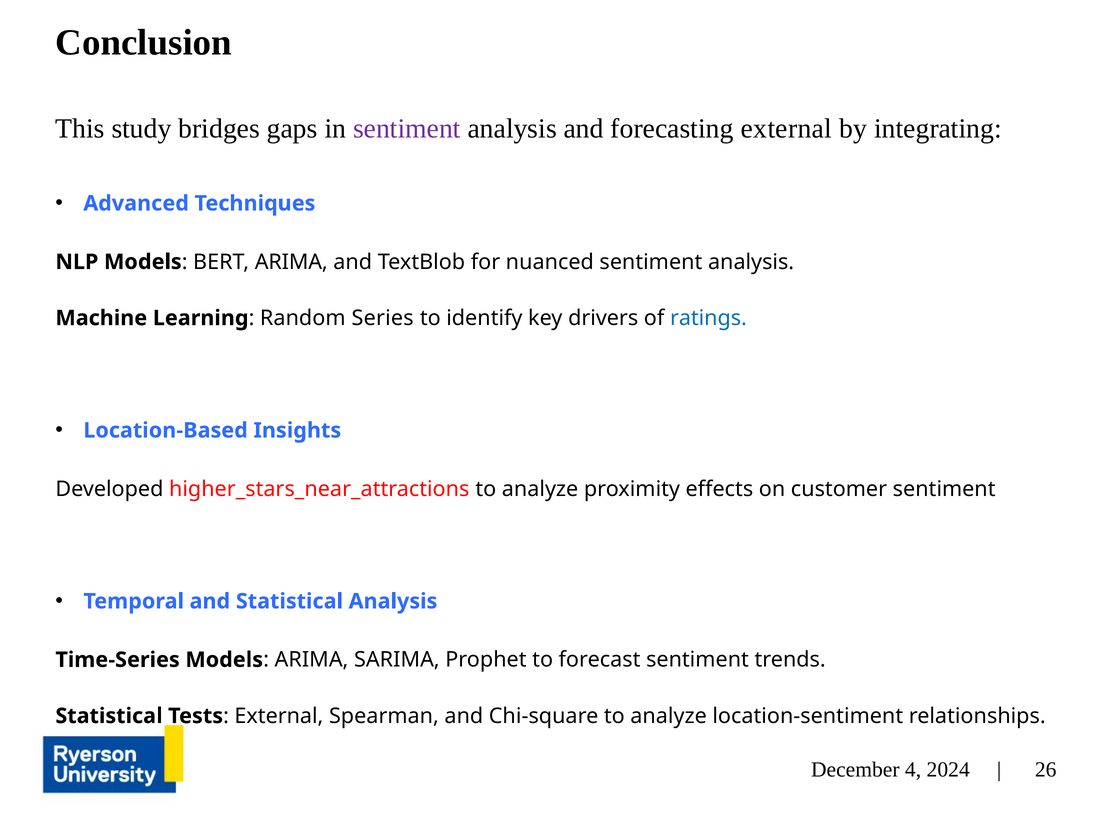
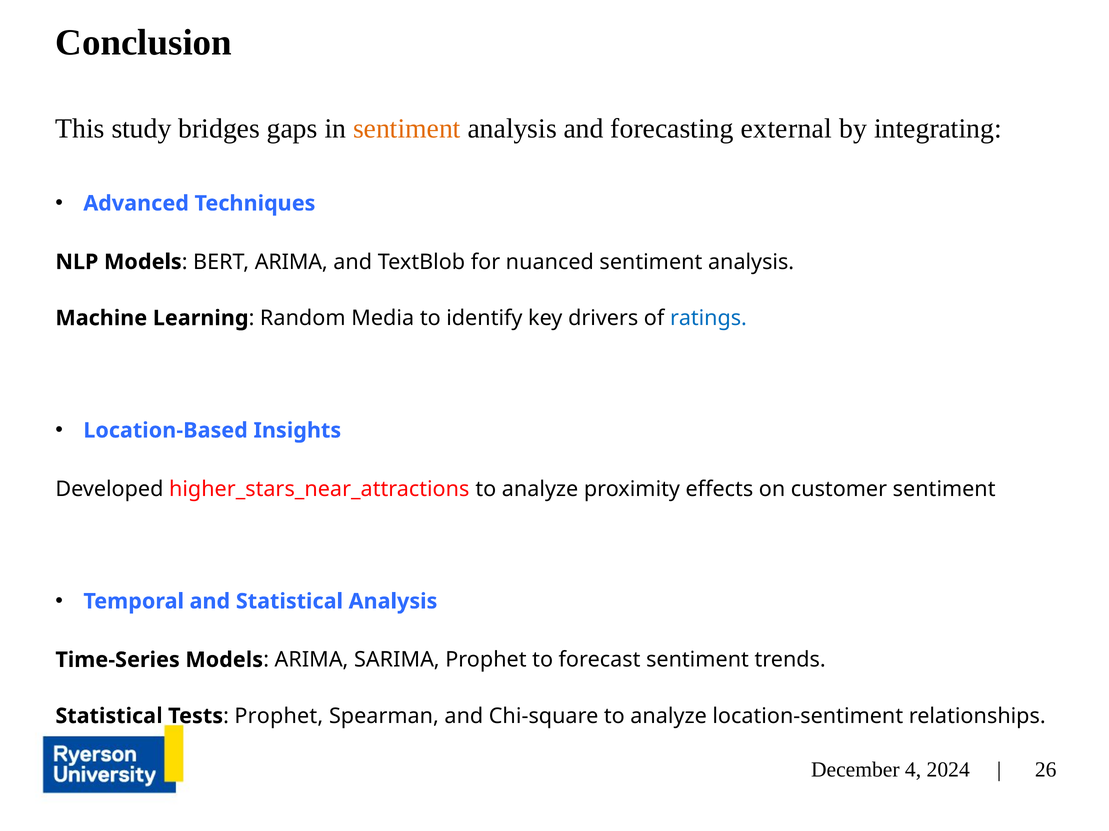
sentiment at (407, 129) colour: purple -> orange
Series: Series -> Media
Tests External: External -> Prophet
